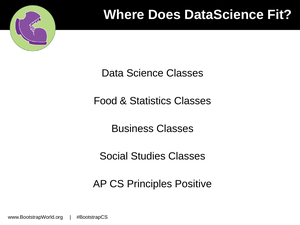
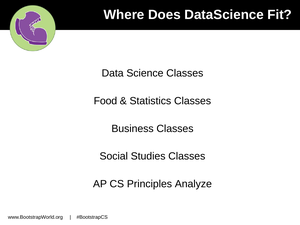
Positive: Positive -> Analyze
